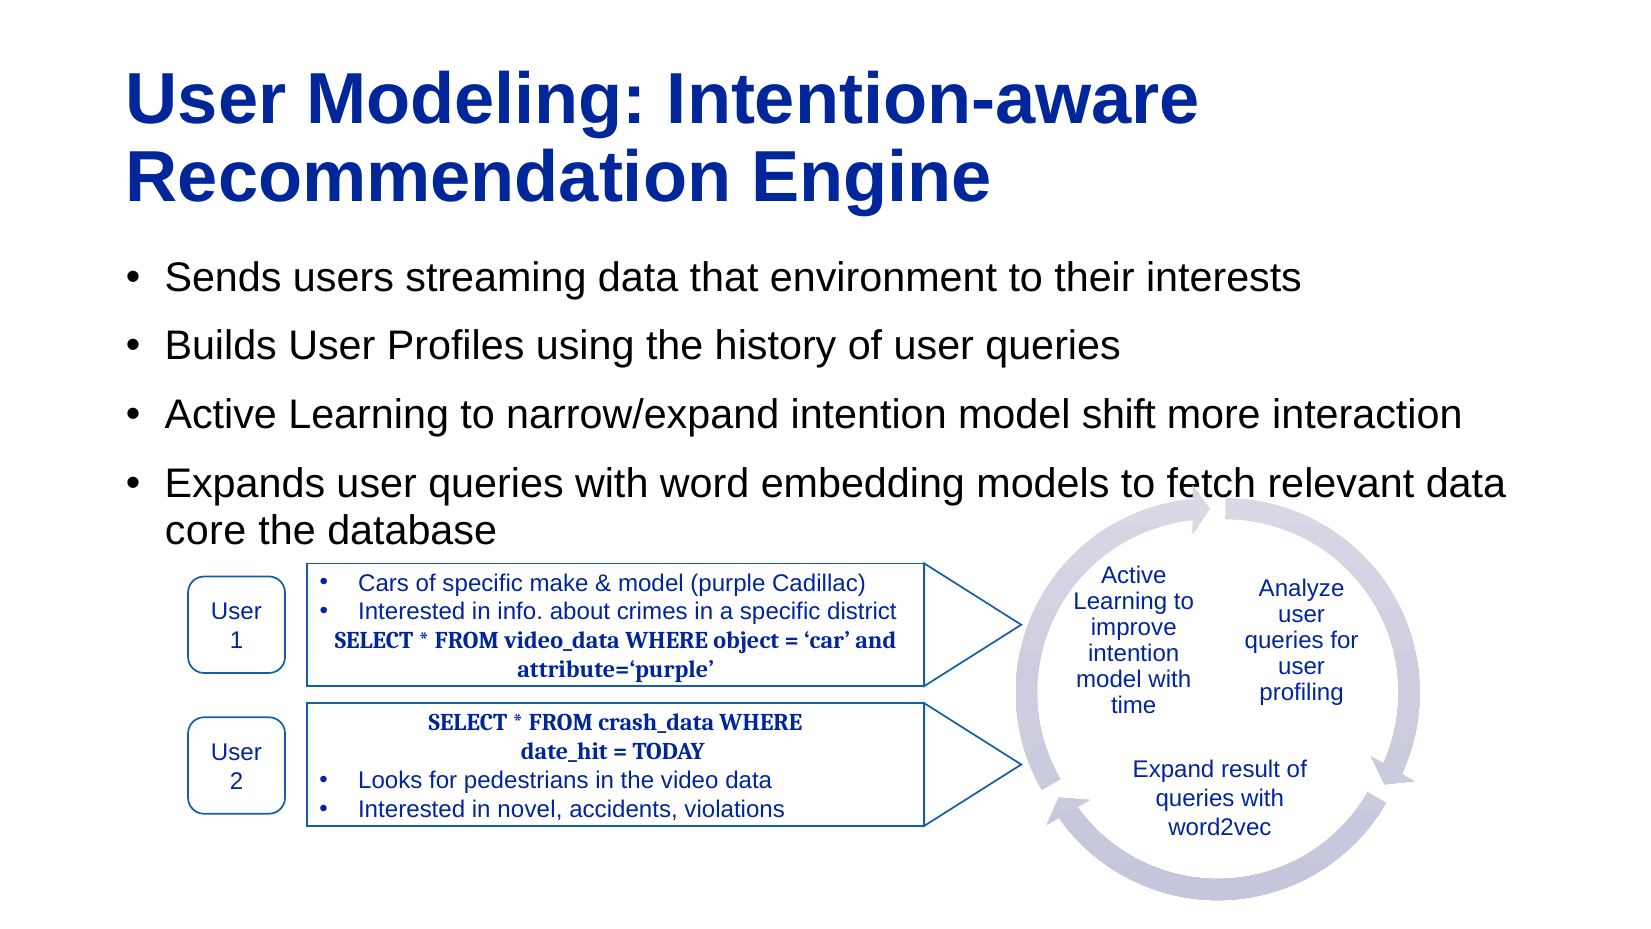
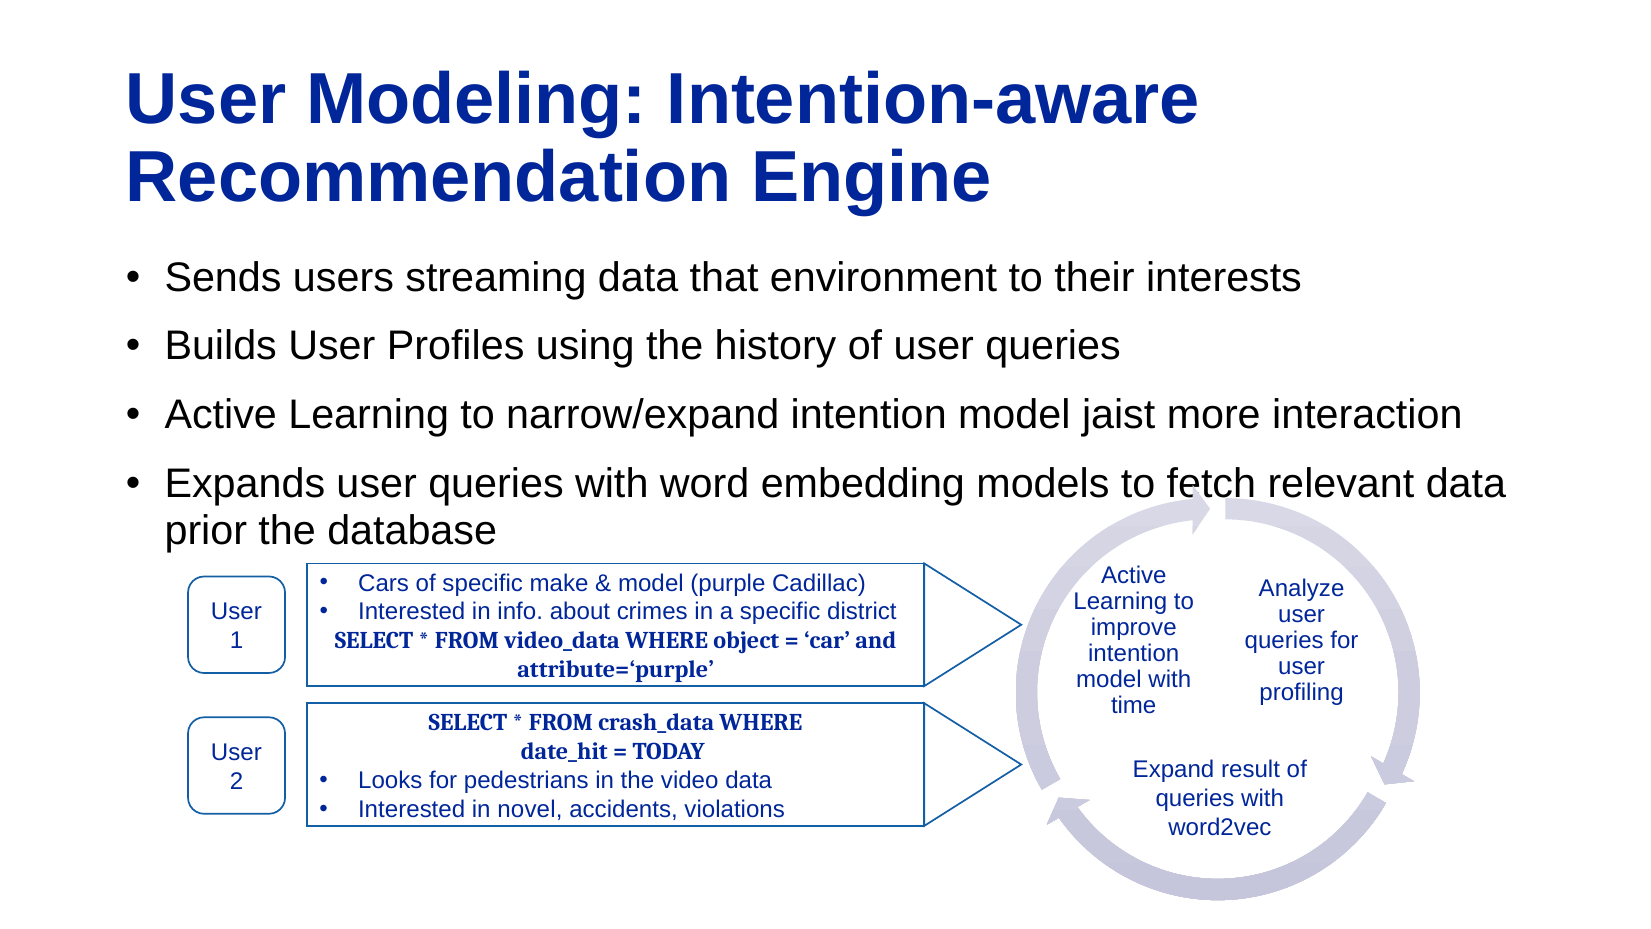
shift: shift -> jaist
core: core -> prior
